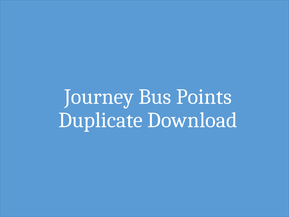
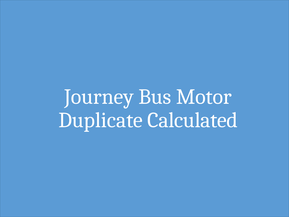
Points: Points -> Motor
Download: Download -> Calculated
